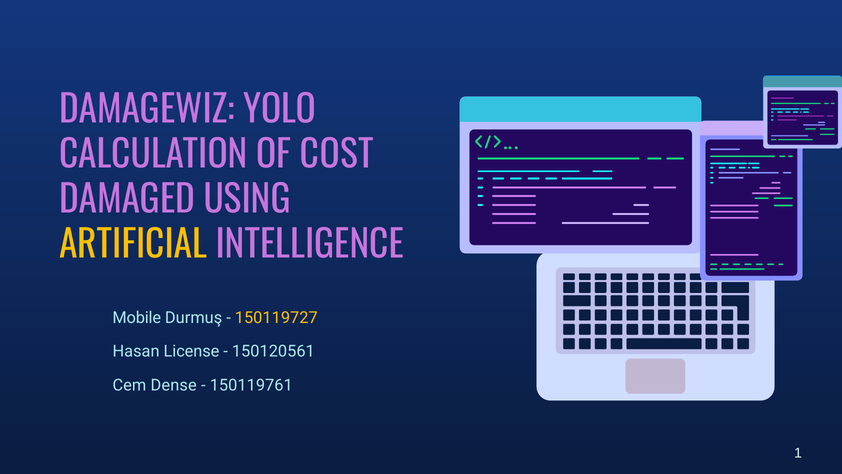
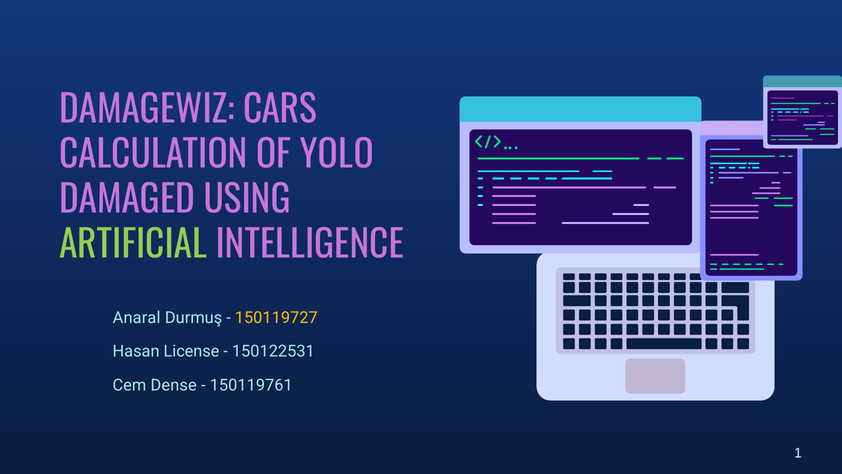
YOLO: YOLO -> CARS
COST: COST -> YOLO
ARTIFICIAL colour: yellow -> light green
Mobile: Mobile -> Anaral
150120561: 150120561 -> 150122531
